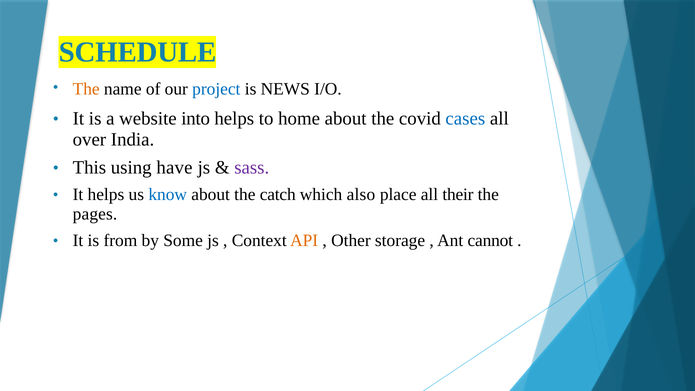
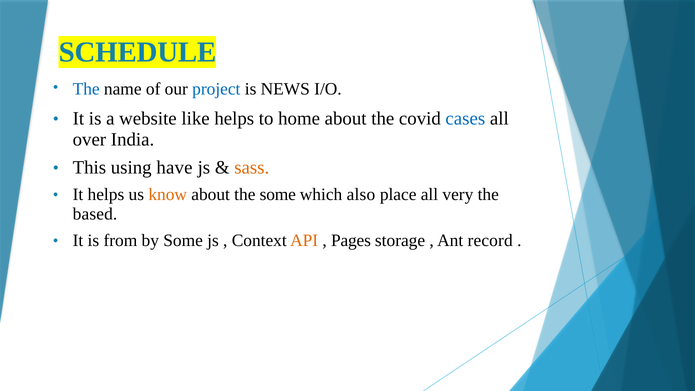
The at (86, 89) colour: orange -> blue
into: into -> like
sass colour: purple -> orange
know colour: blue -> orange
the catch: catch -> some
their: their -> very
pages: pages -> based
Other: Other -> Pages
cannot: cannot -> record
